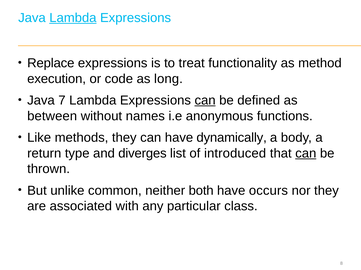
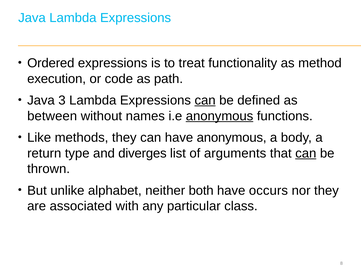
Lambda at (73, 18) underline: present -> none
Replace: Replace -> Ordered
long: long -> path
7: 7 -> 3
anonymous at (220, 116) underline: none -> present
have dynamically: dynamically -> anonymous
introduced: introduced -> arguments
common: common -> alphabet
